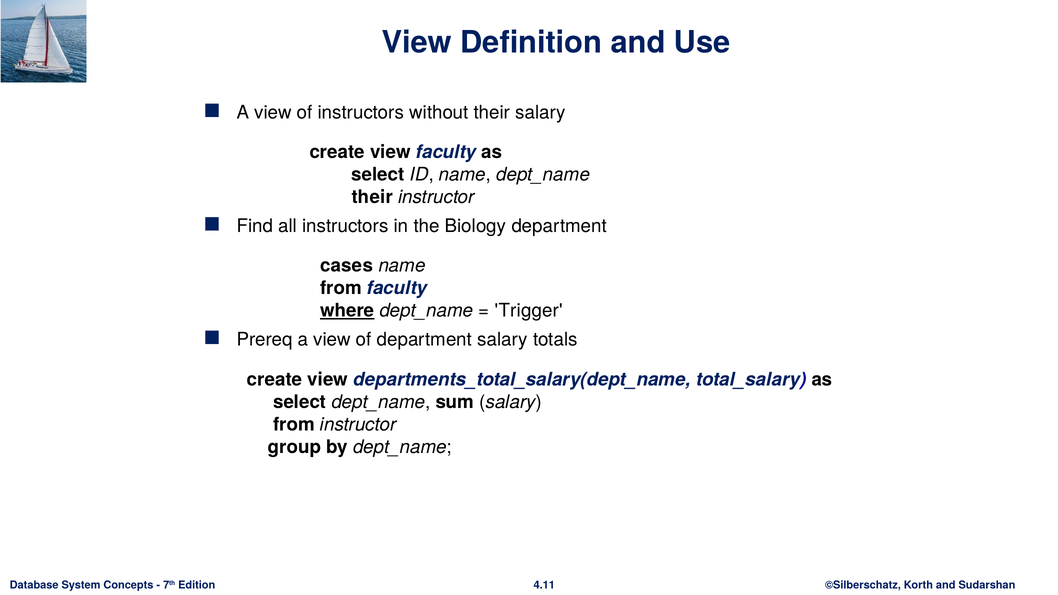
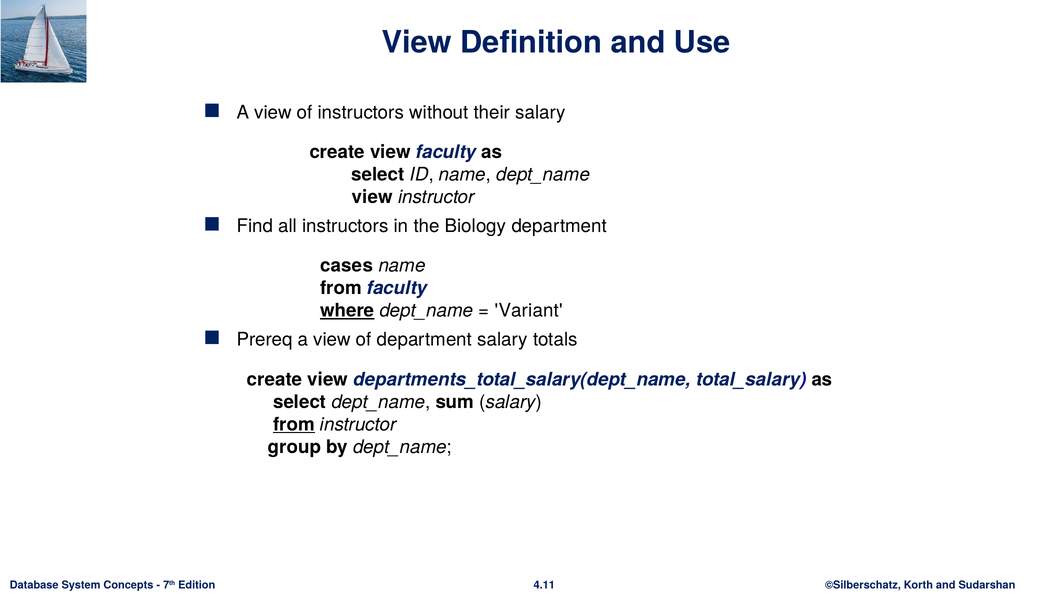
their at (372, 197): their -> view
Trigger: Trigger -> Variant
from at (294, 424) underline: none -> present
